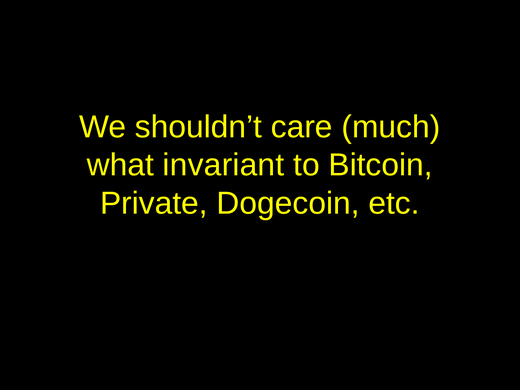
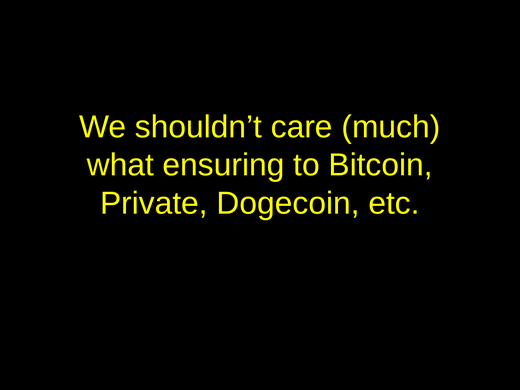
invariant: invariant -> ensuring
